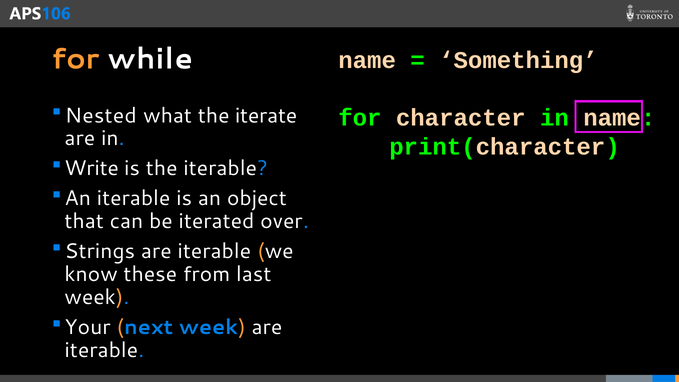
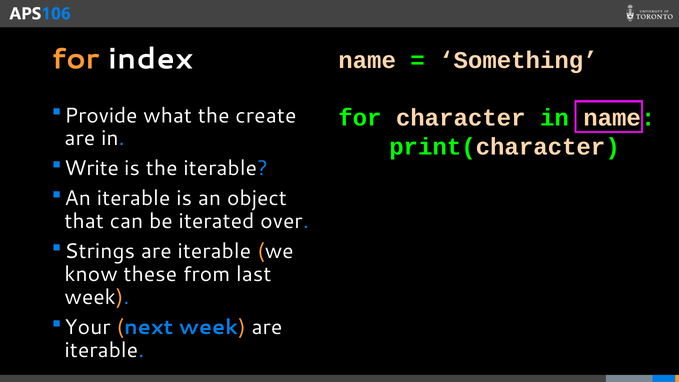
while: while -> index
Nested: Nested -> Provide
iterate: iterate -> create
